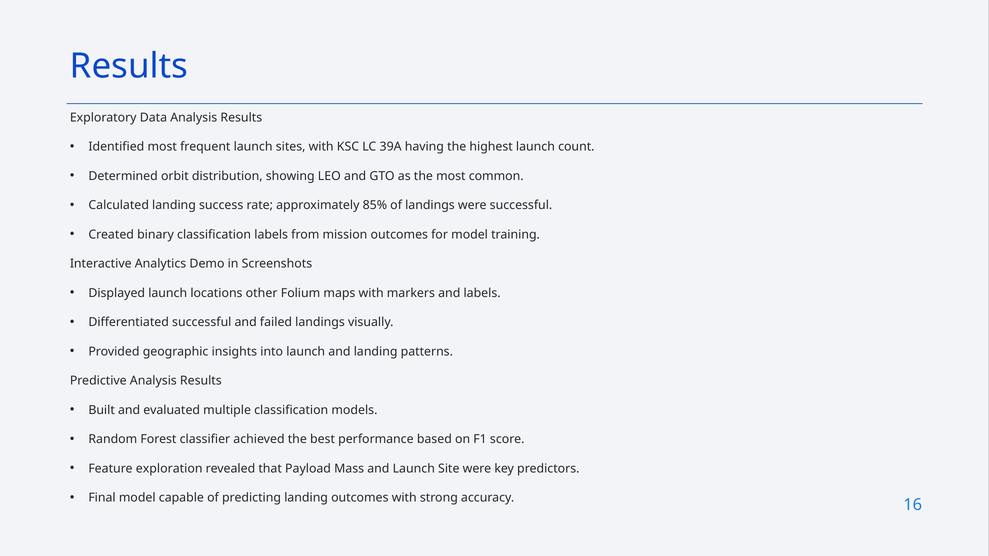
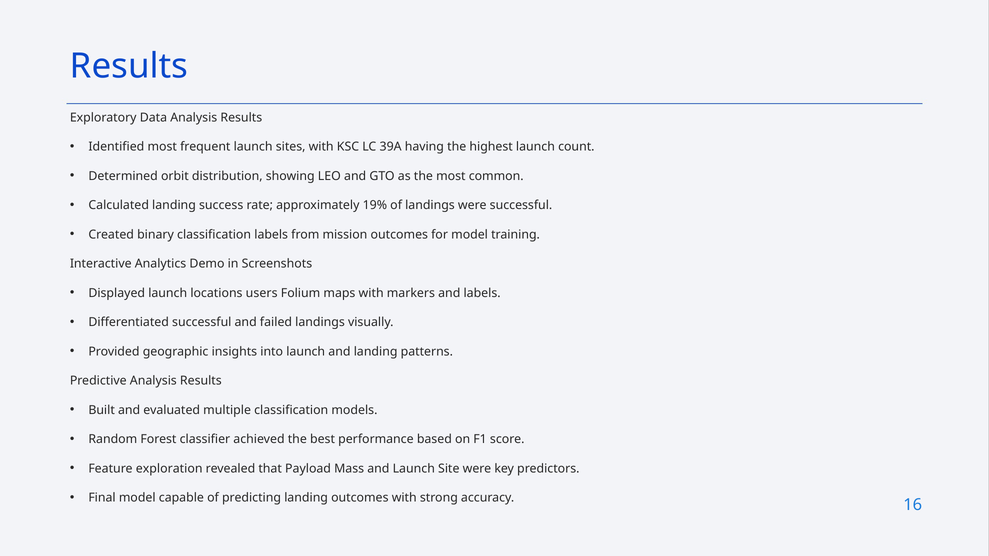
85%: 85% -> 19%
other: other -> users
